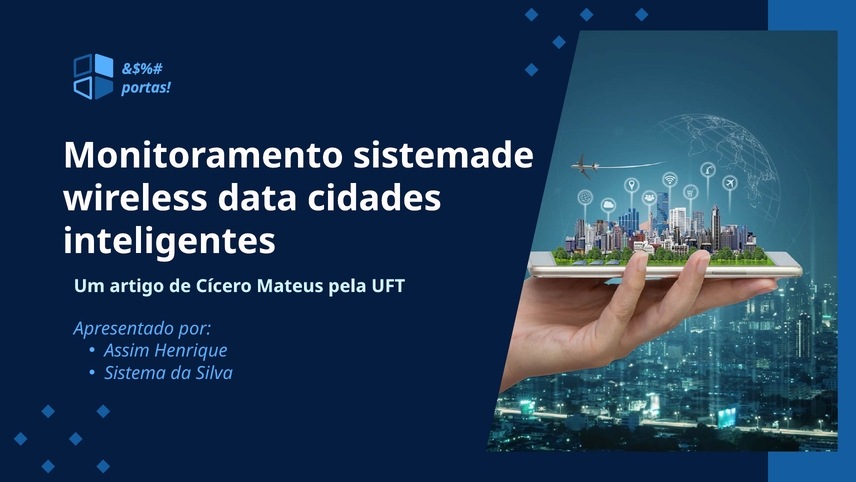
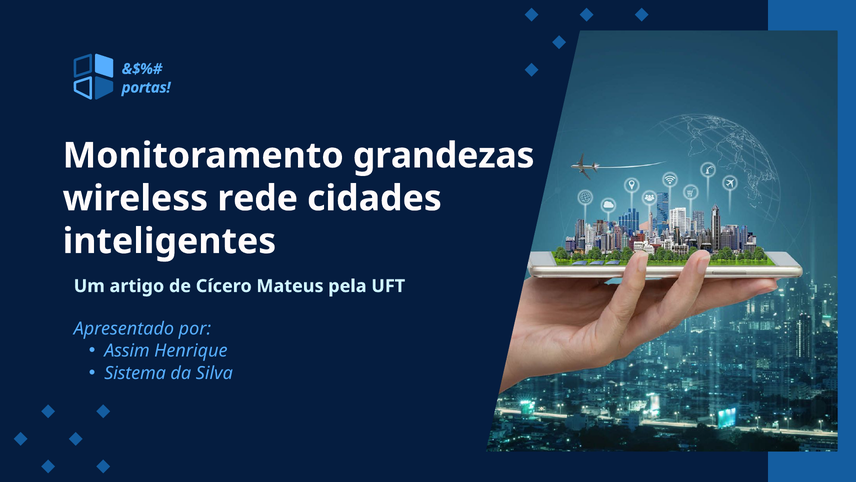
sistemade: sistemade -> grandezas
data: data -> rede
